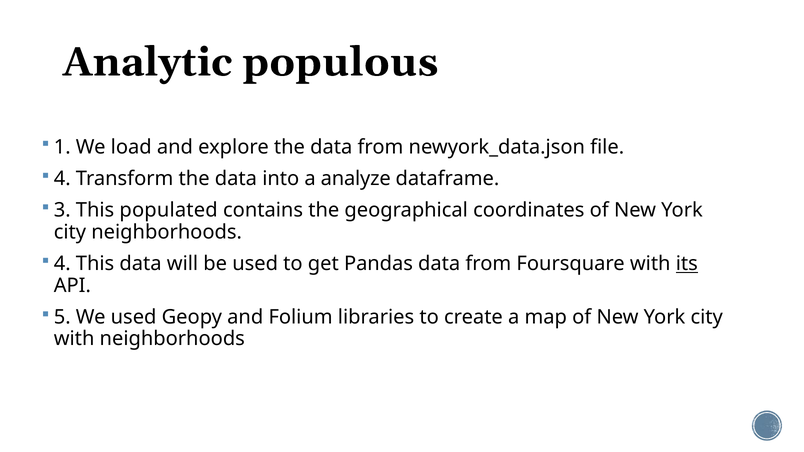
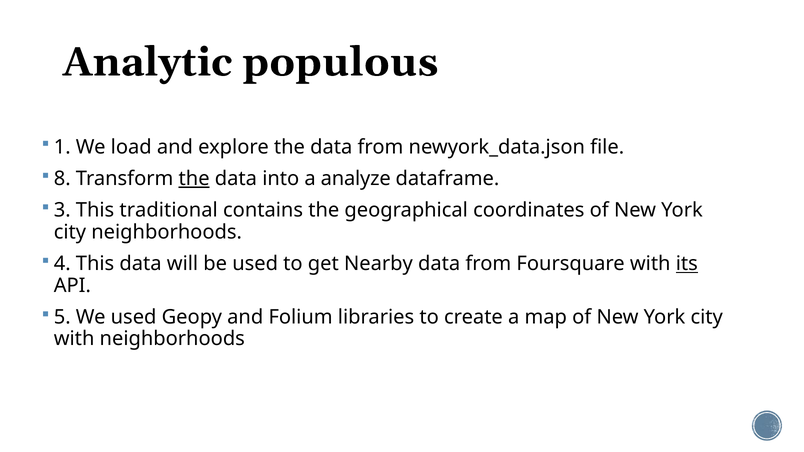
4 at (62, 179): 4 -> 8
the at (194, 179) underline: none -> present
populated: populated -> traditional
Pandas: Pandas -> Nearby
